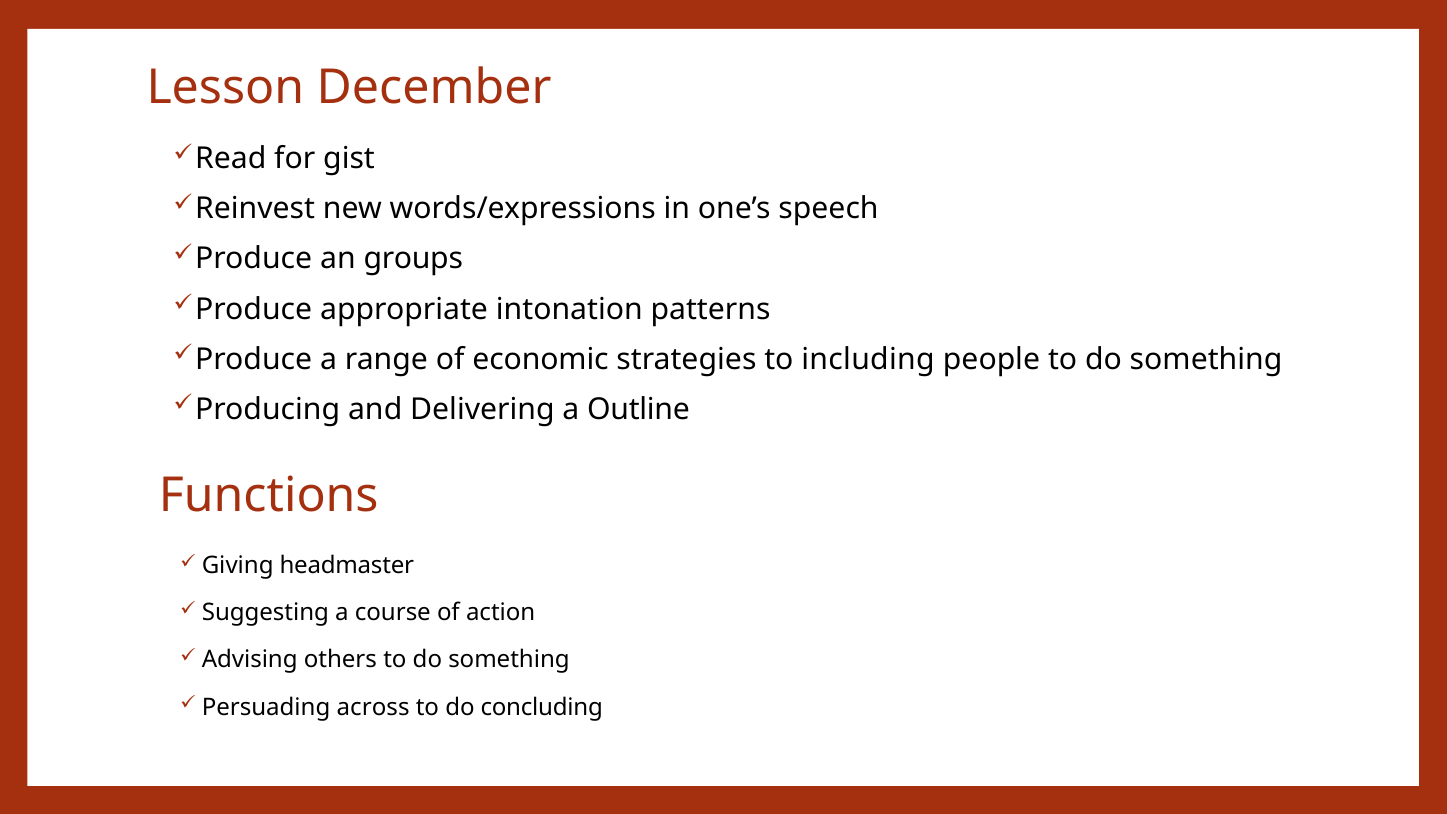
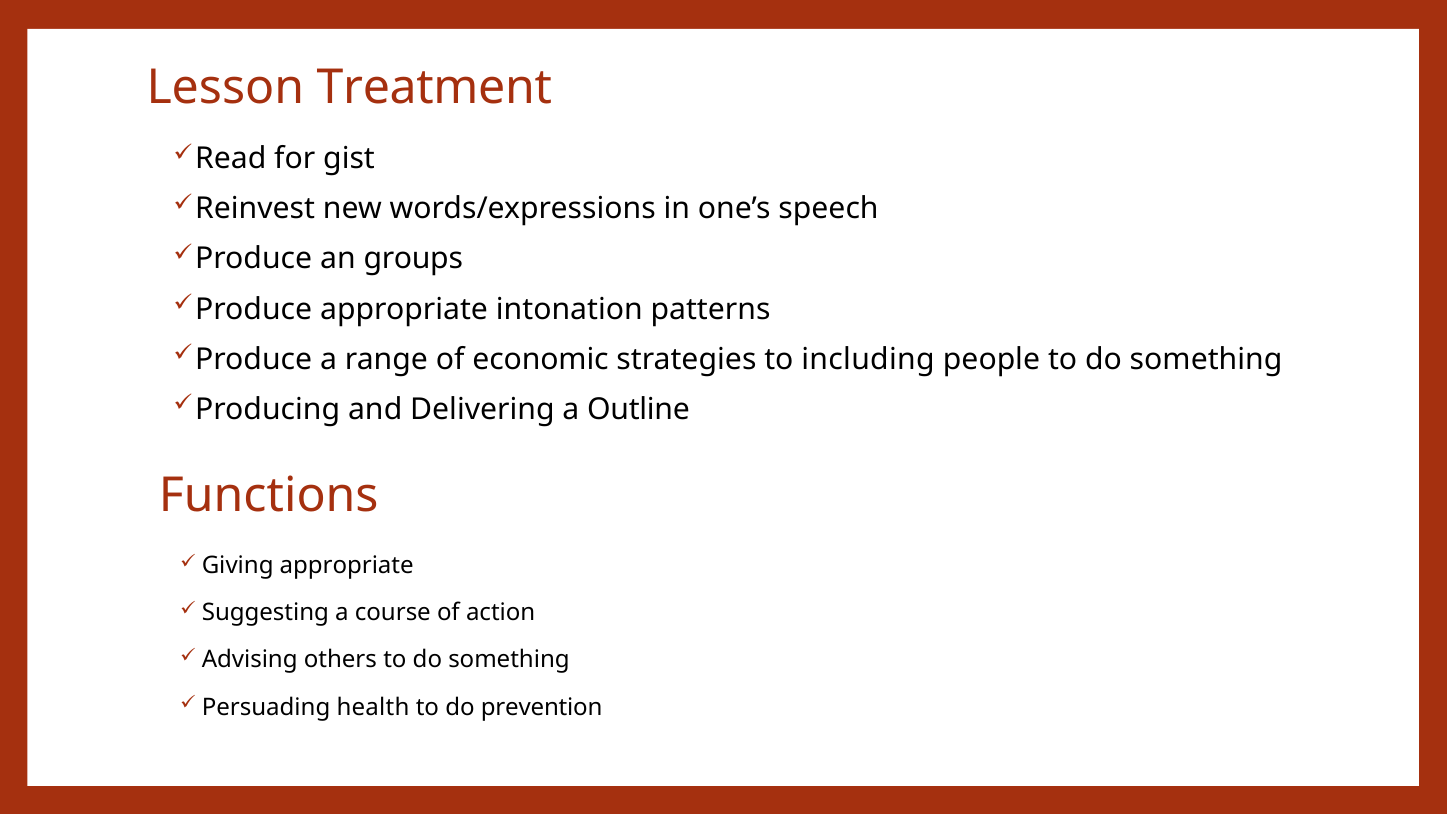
December: December -> Treatment
Giving headmaster: headmaster -> appropriate
across: across -> health
concluding: concluding -> prevention
